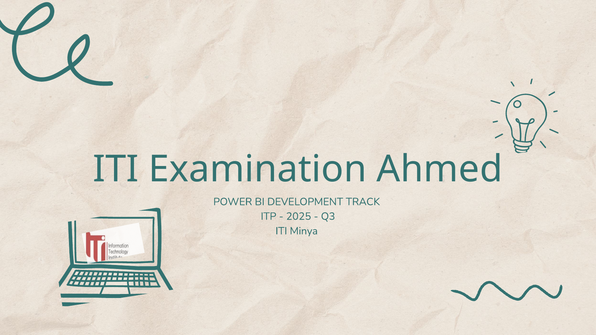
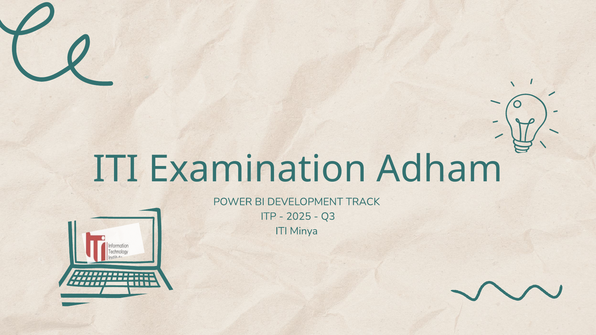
Ahmed: Ahmed -> Adham
